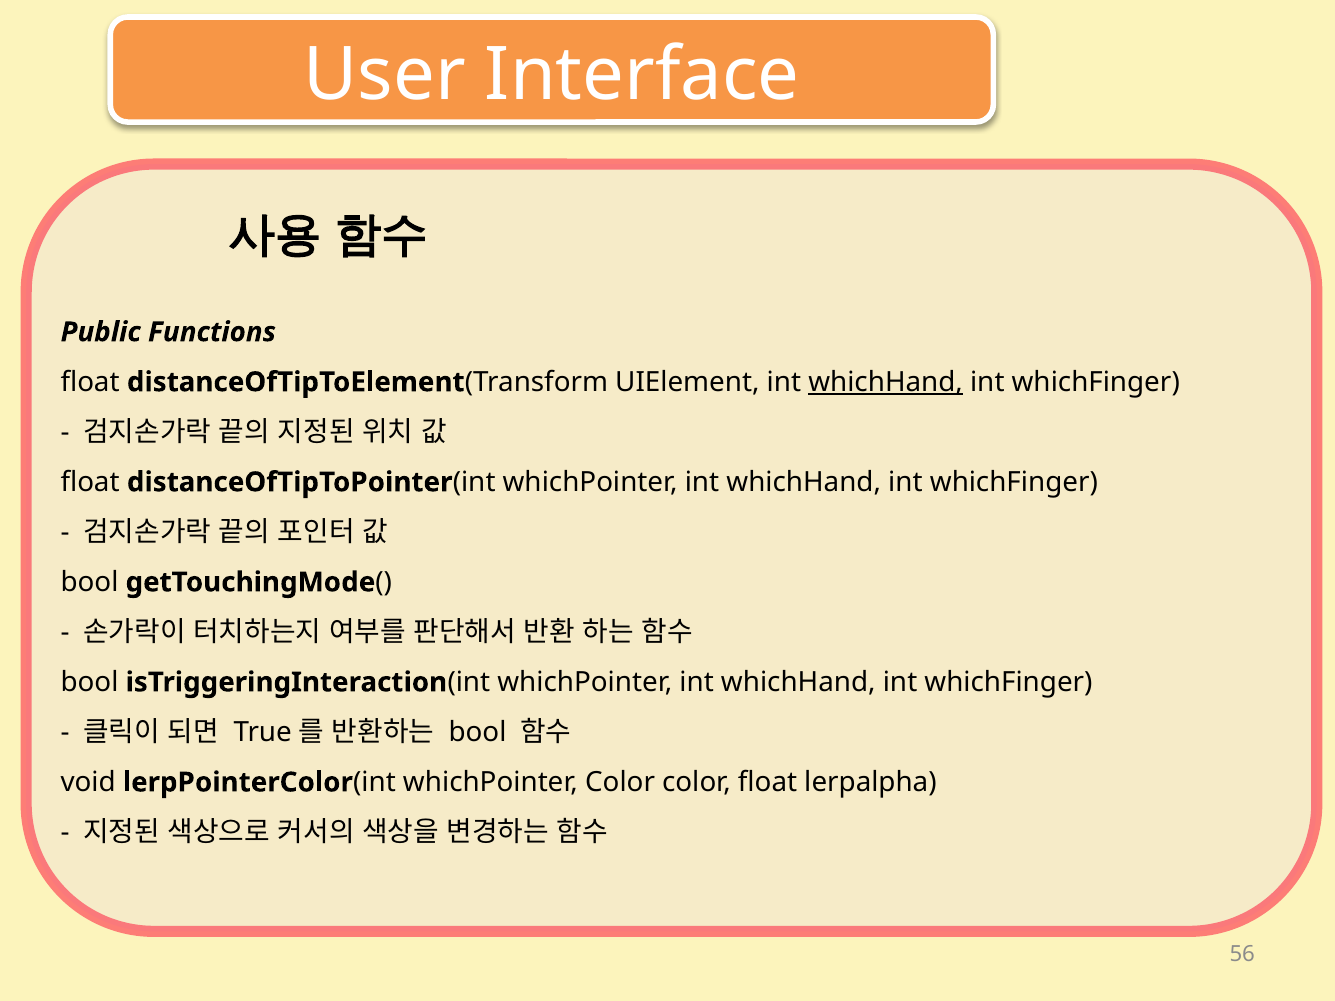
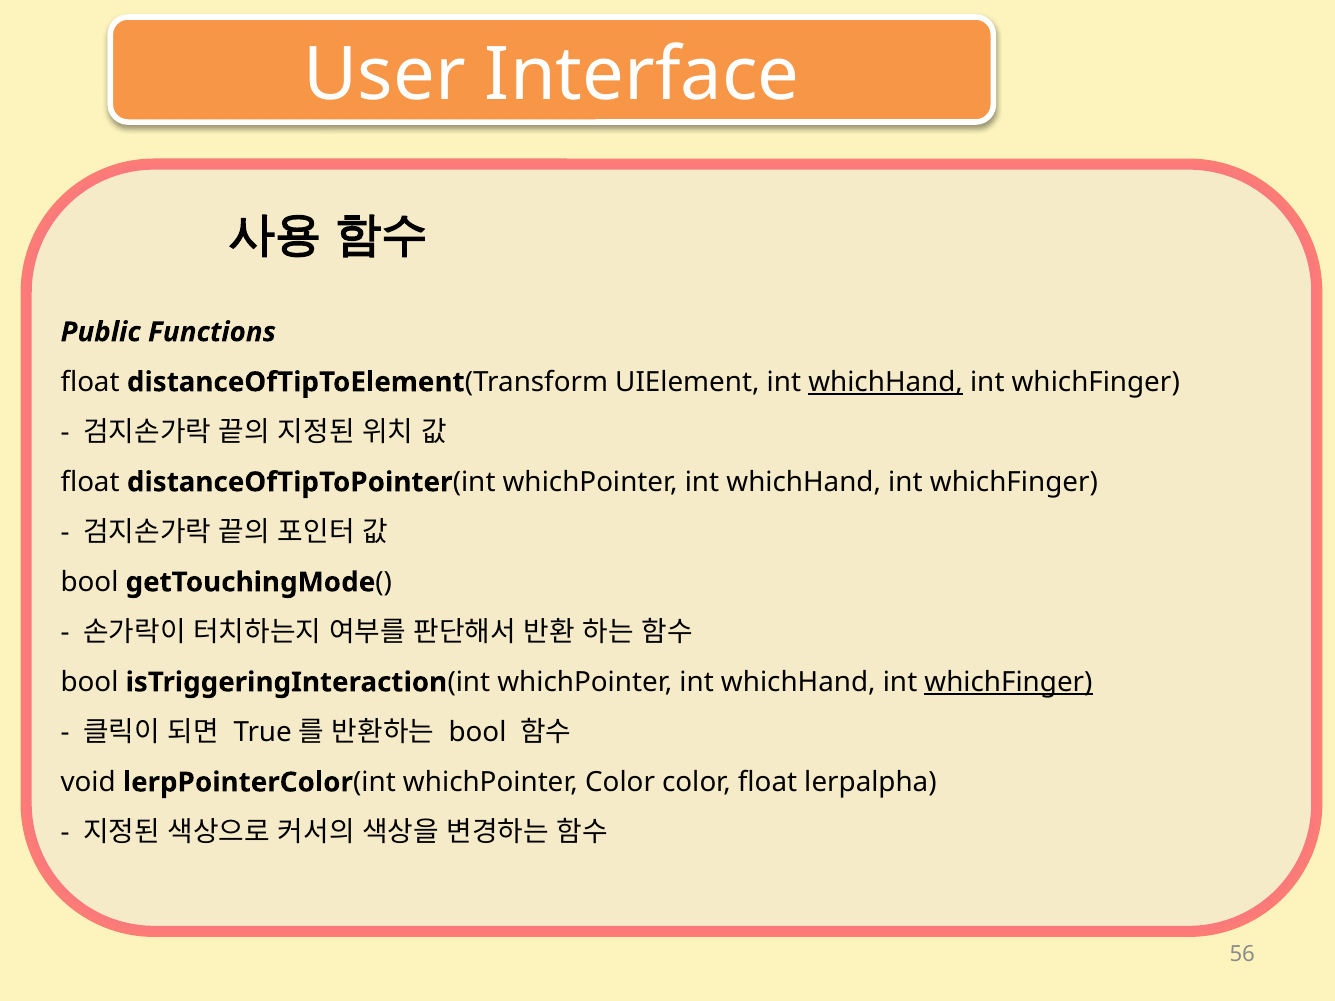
whichFinger at (1008, 682) underline: none -> present
